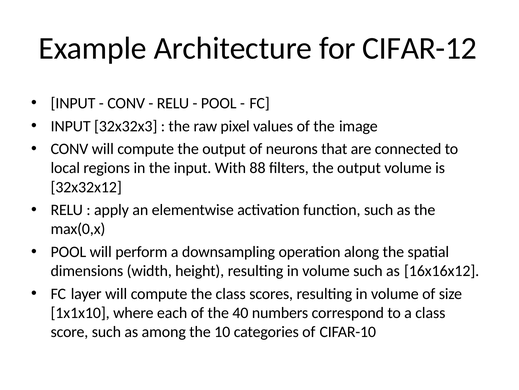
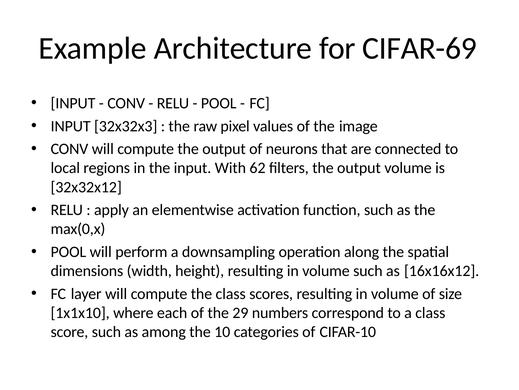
CIFAR-12: CIFAR-12 -> CIFAR-69
88: 88 -> 62
40: 40 -> 29
